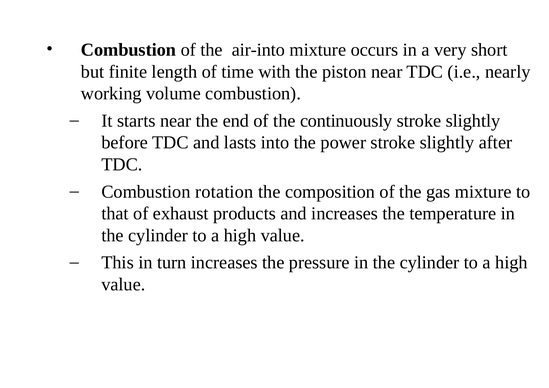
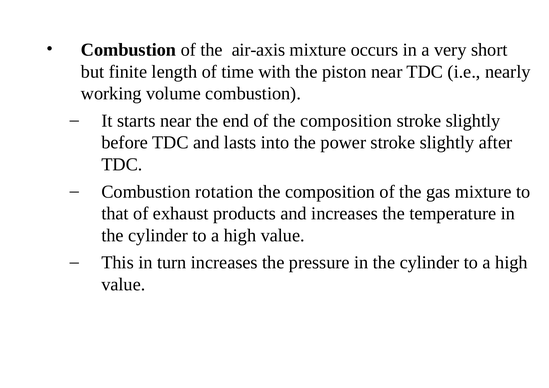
air-into: air-into -> air-axis
of the continuously: continuously -> composition
